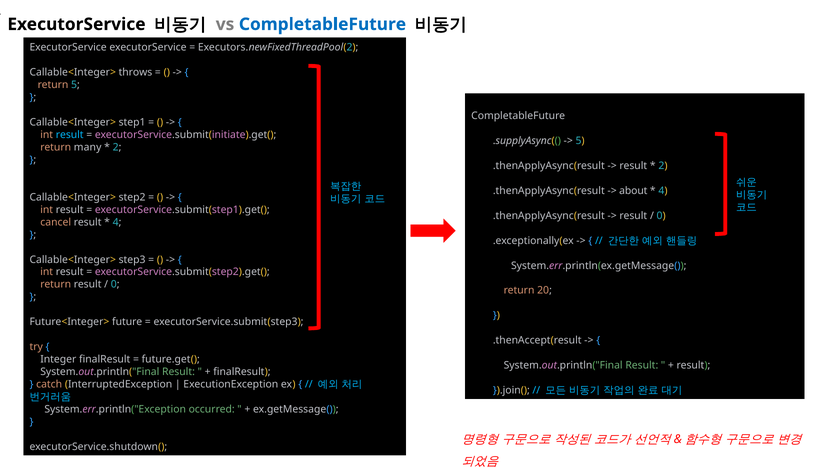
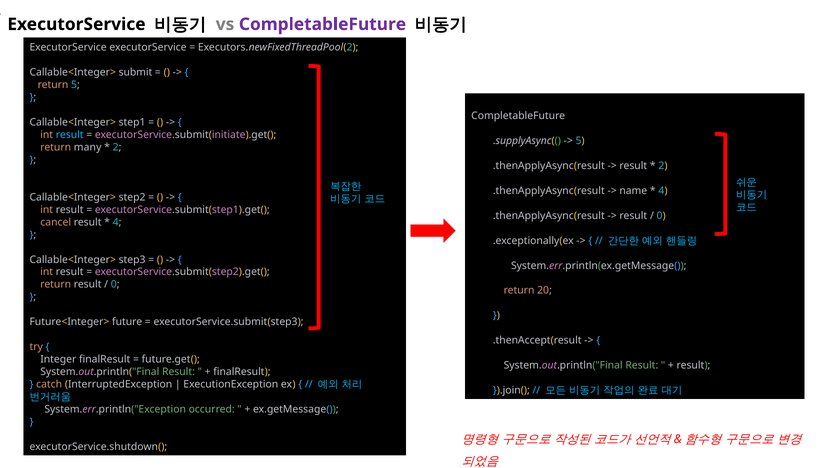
CompletableFuture at (322, 24) colour: blue -> purple
throws: throws -> submit
about: about -> name
